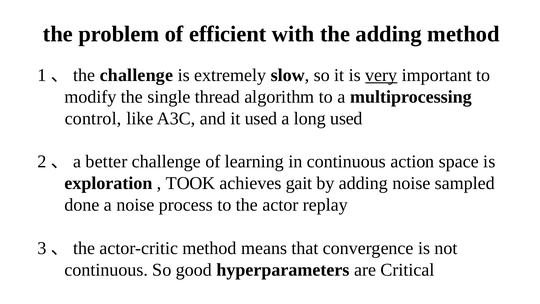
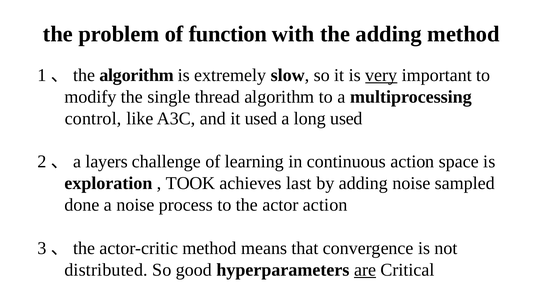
efficient: efficient -> function
the challenge: challenge -> algorithm
better: better -> layers
gait: gait -> last
actor replay: replay -> action
continuous at (106, 270): continuous -> distributed
are underline: none -> present
